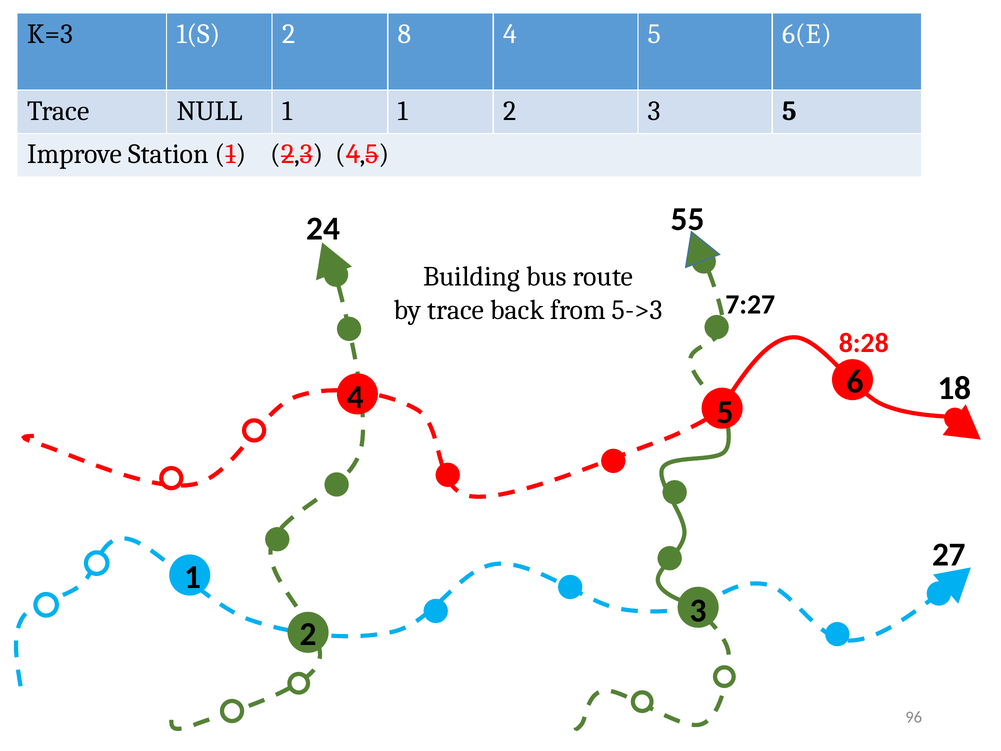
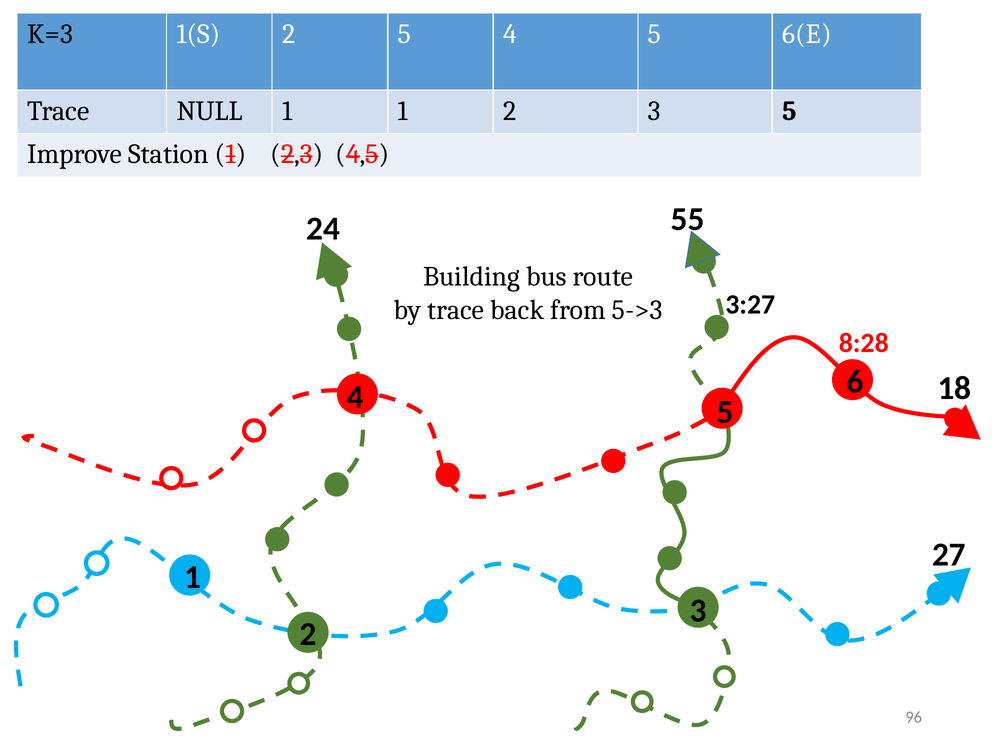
2 8: 8 -> 5
7:27: 7:27 -> 3:27
